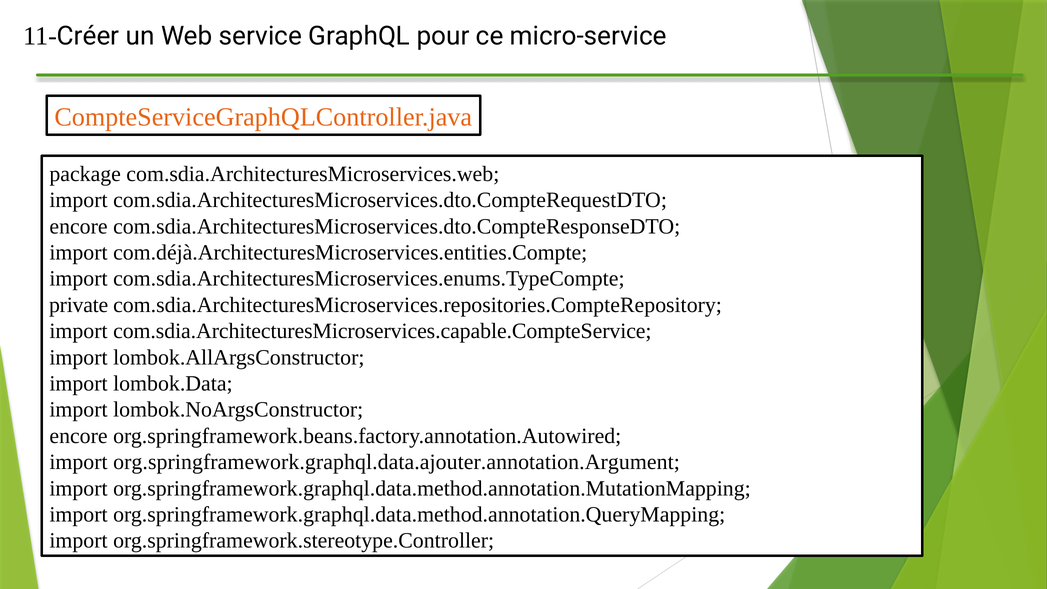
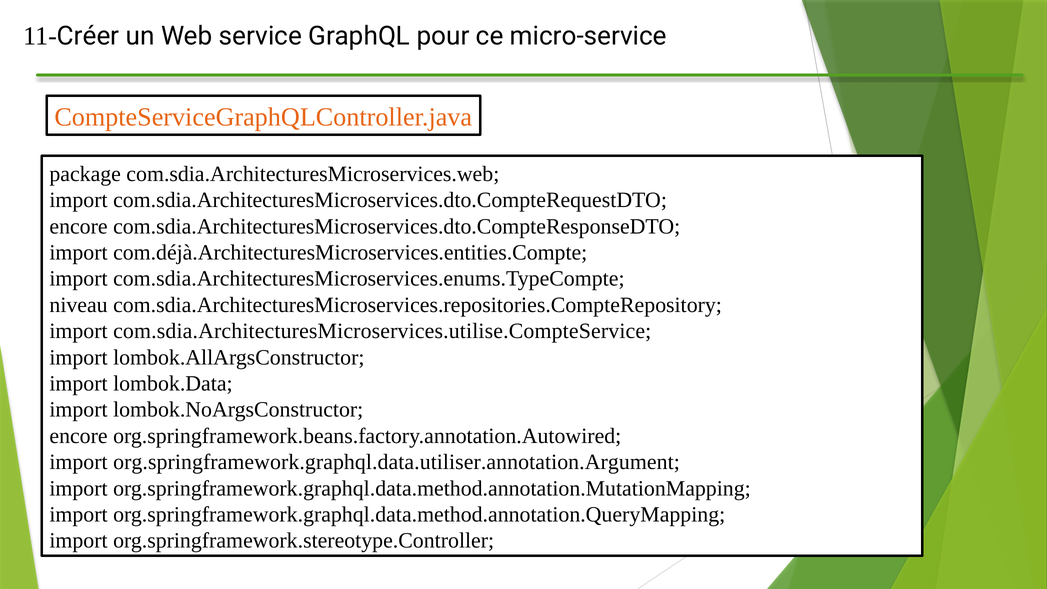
private: private -> niveau
com.sdia.ArchitecturesMicroservices.capable.CompteService: com.sdia.ArchitecturesMicroservices.capable.CompteService -> com.sdia.ArchitecturesMicroservices.utilise.CompteService
org.springframework.graphql.data.ajouter.annotation.Argument: org.springframework.graphql.data.ajouter.annotation.Argument -> org.springframework.graphql.data.utiliser.annotation.Argument
